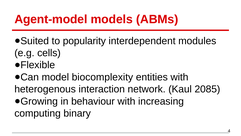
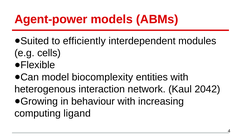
Agent-model: Agent-model -> Agent-power
popularity: popularity -> efficiently
2085: 2085 -> 2042
binary: binary -> ligand
